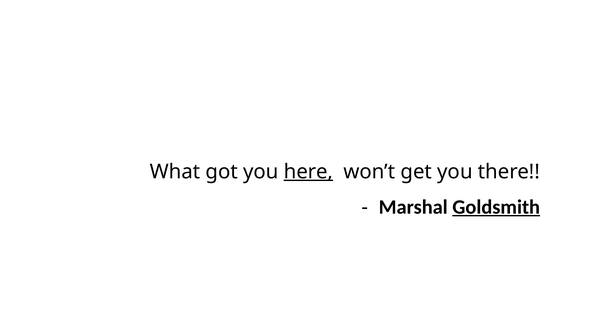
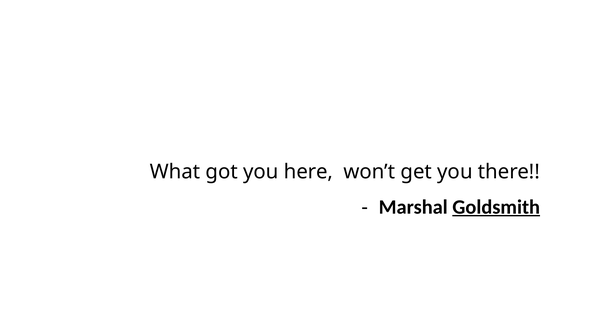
here underline: present -> none
